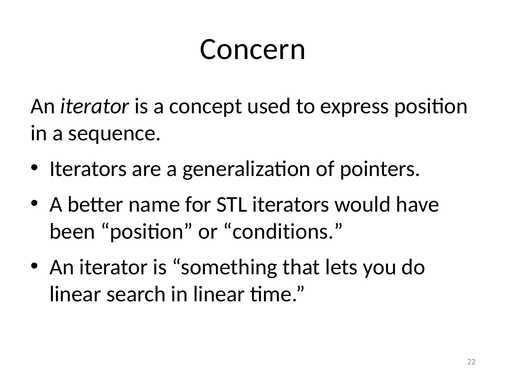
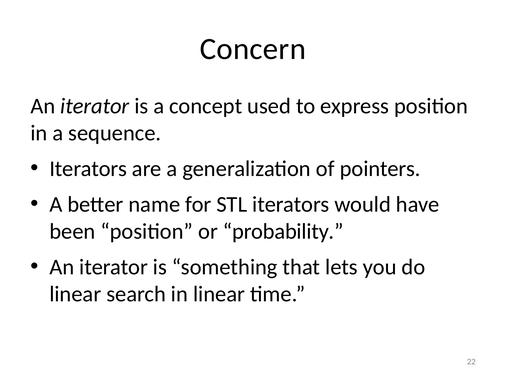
conditions: conditions -> probability
